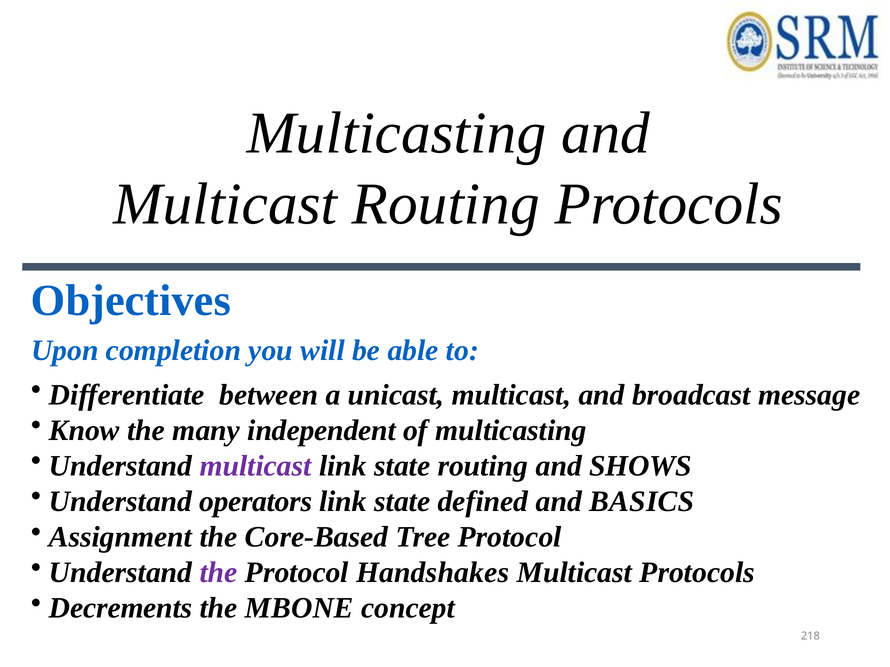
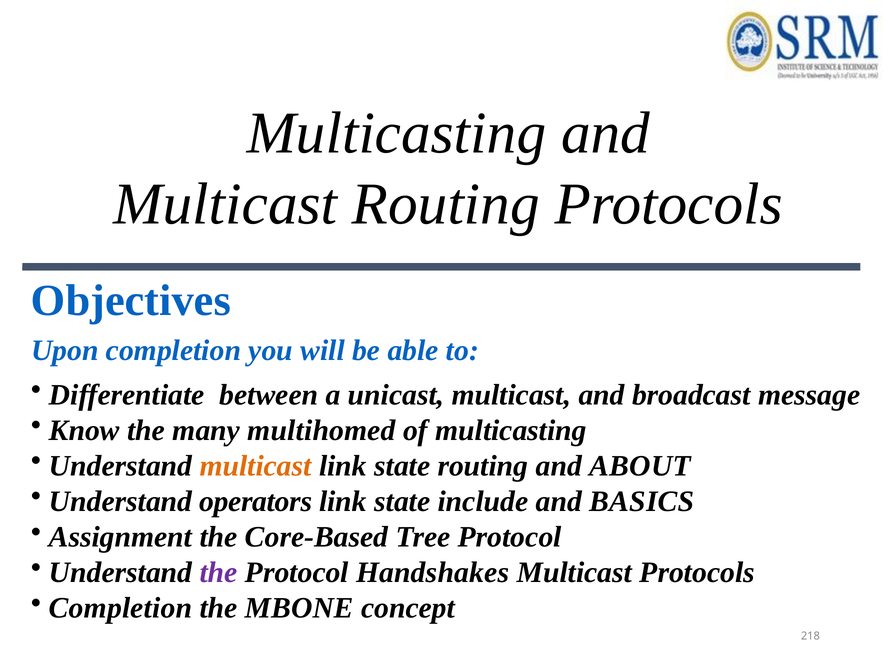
independent: independent -> multihomed
multicast at (256, 466) colour: purple -> orange
SHOWS: SHOWS -> ABOUT
defined: defined -> include
Decrements at (121, 609): Decrements -> Completion
